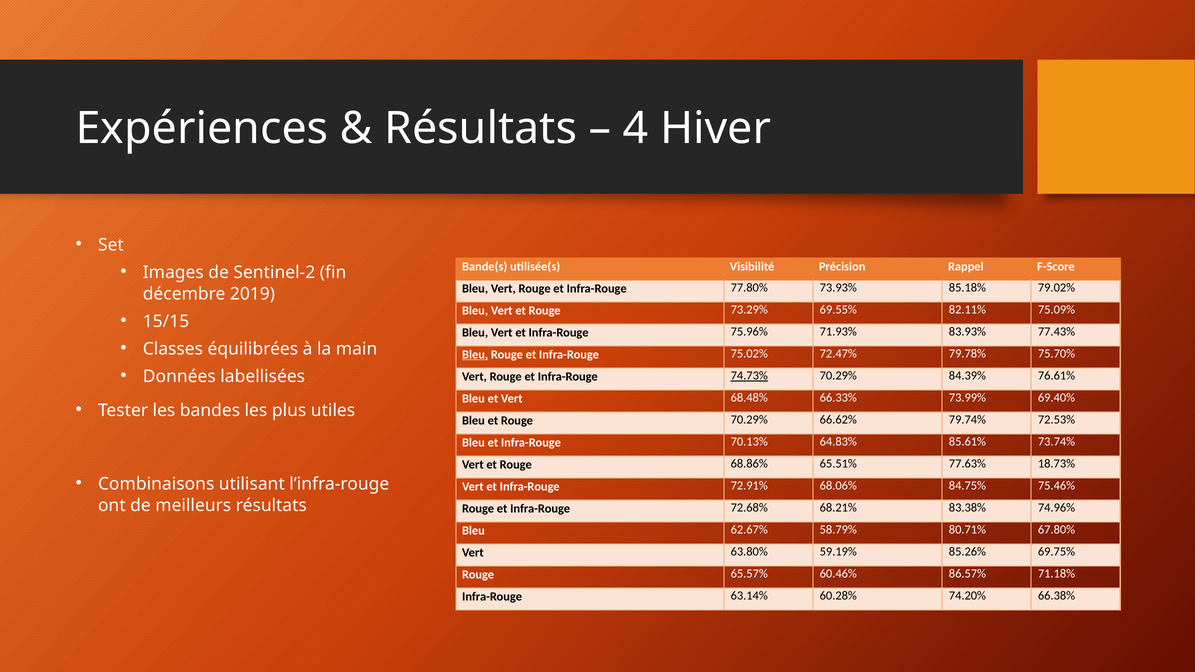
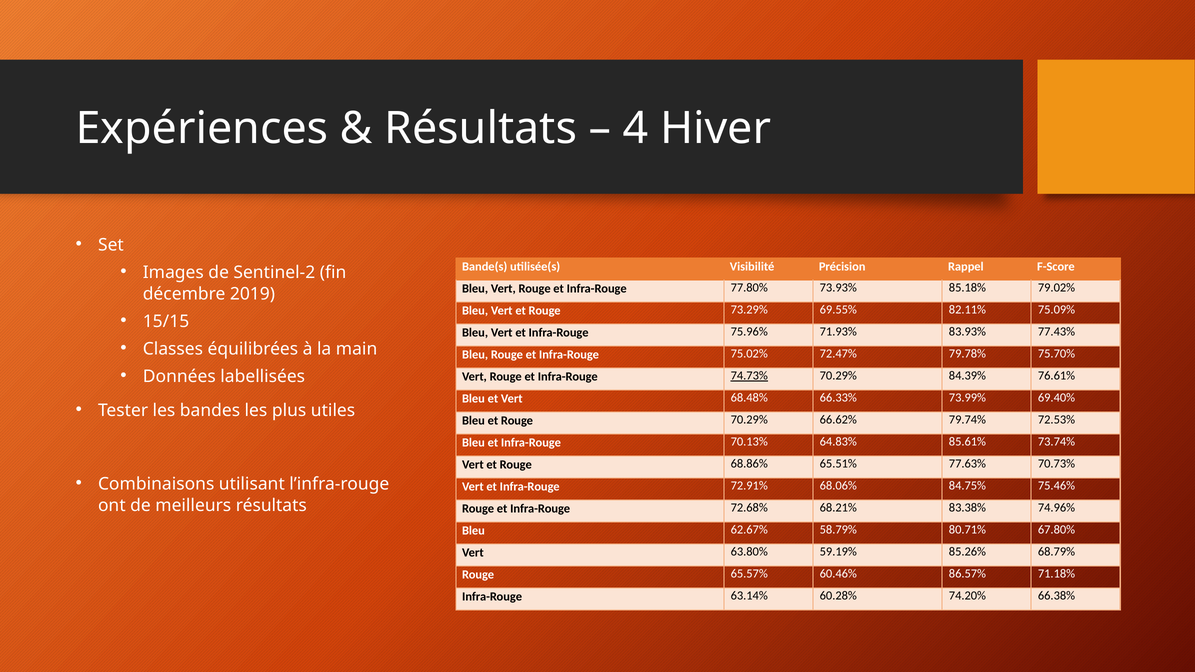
Bleu at (475, 355) underline: present -> none
18.73%: 18.73% -> 70.73%
69.75%: 69.75% -> 68.79%
